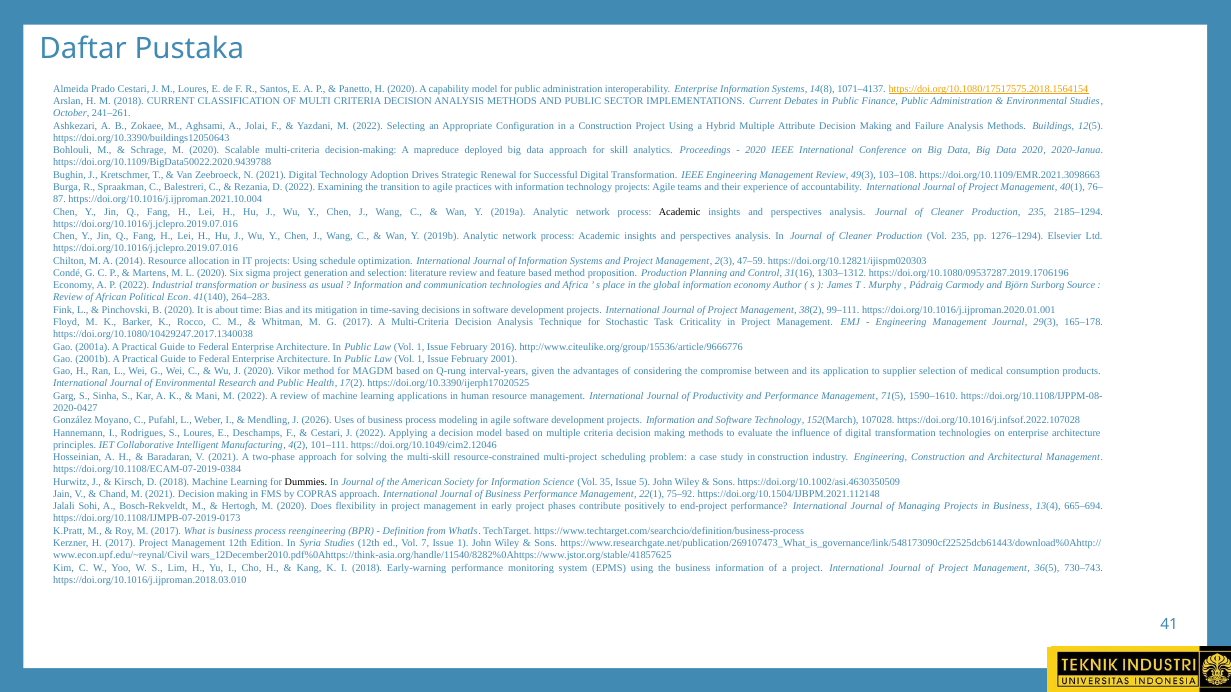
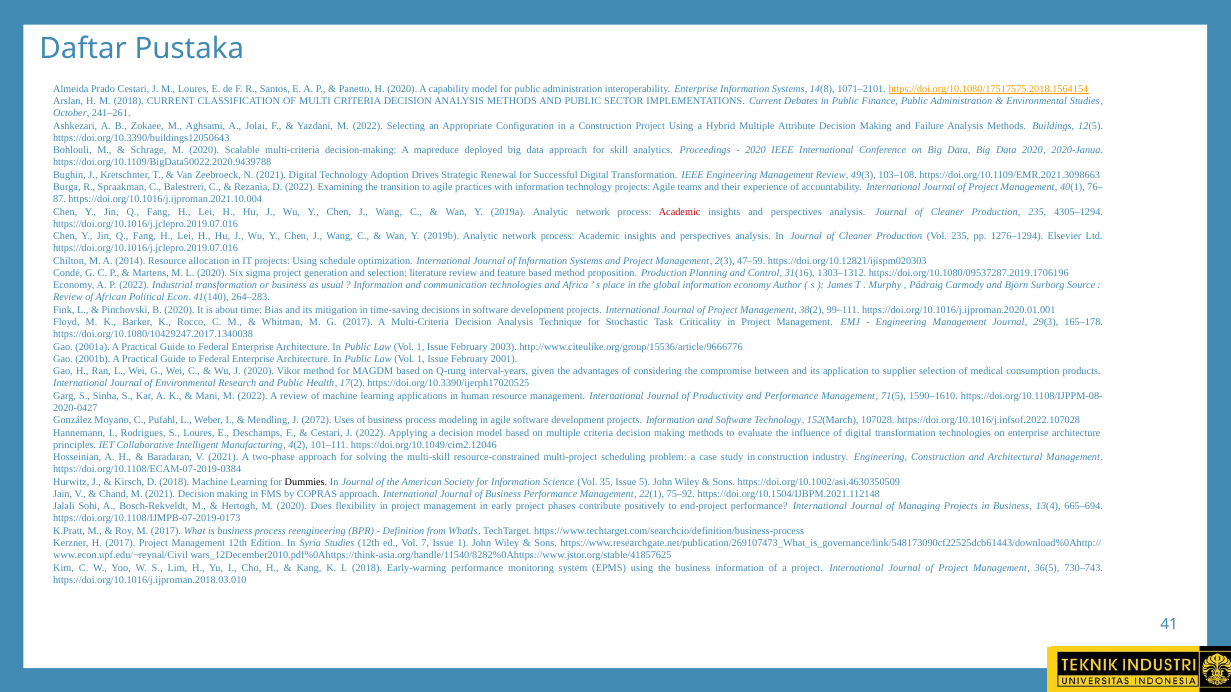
1071–4137: 1071–4137 -> 1071–2101
Academic at (680, 212) colour: black -> red
2185–1294: 2185–1294 -> 4305–1294
2016: 2016 -> 2003
2026: 2026 -> 2072
